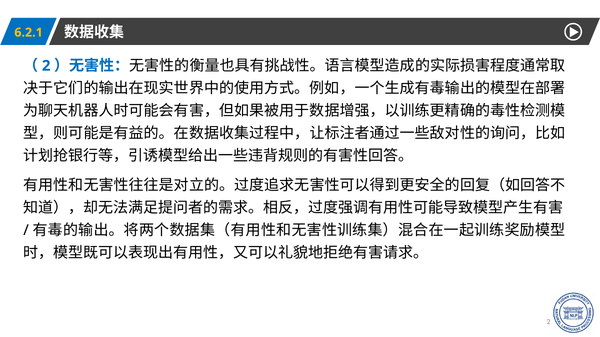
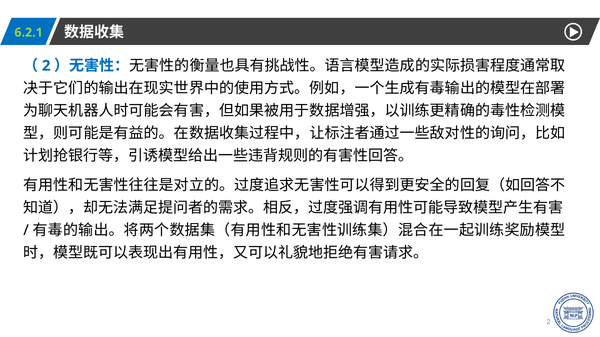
6.2.1 colour: yellow -> light green
